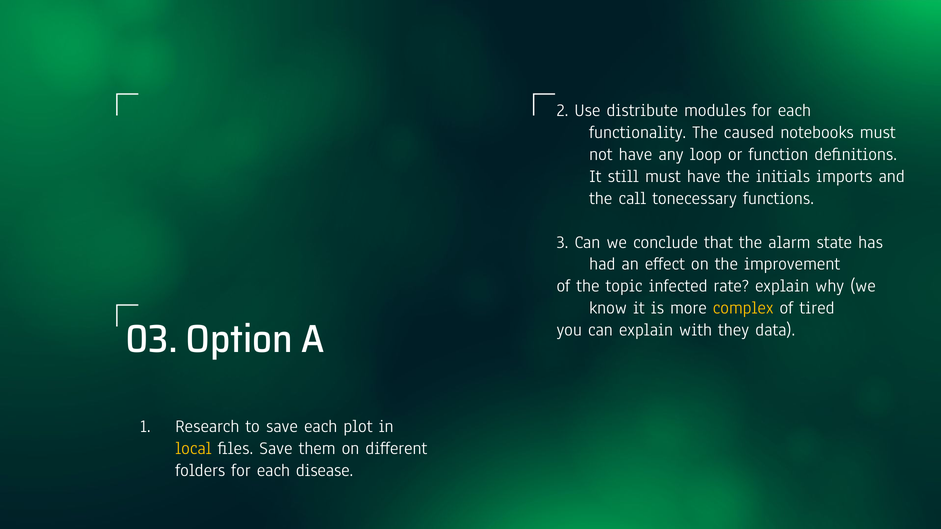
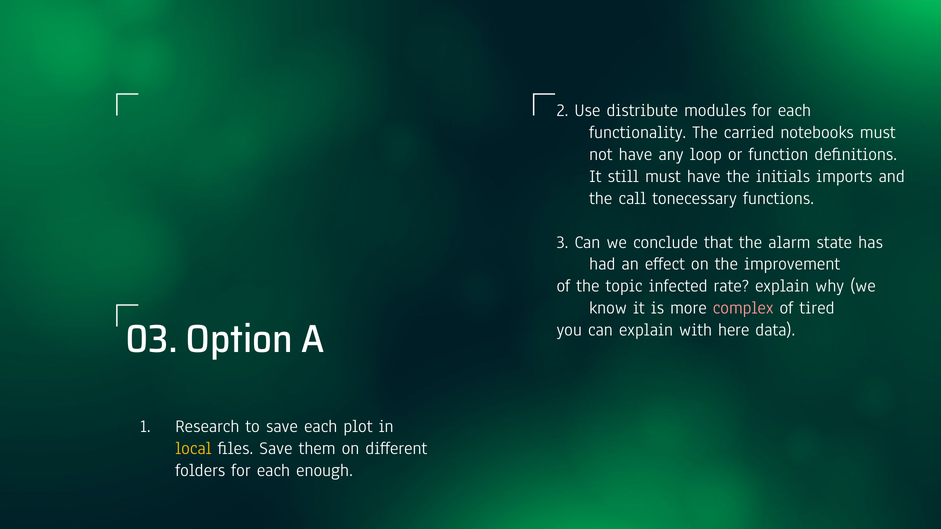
caused: caused -> carried
complex colour: yellow -> pink
they: they -> here
disease: disease -> enough
